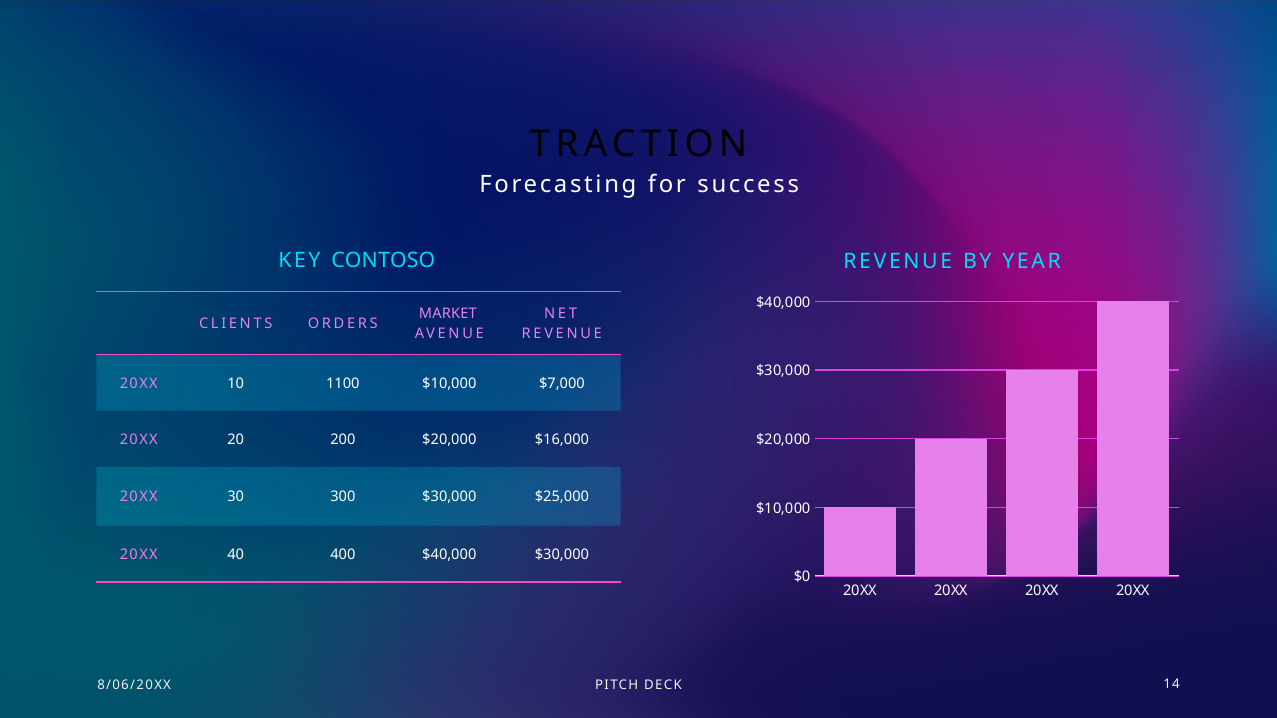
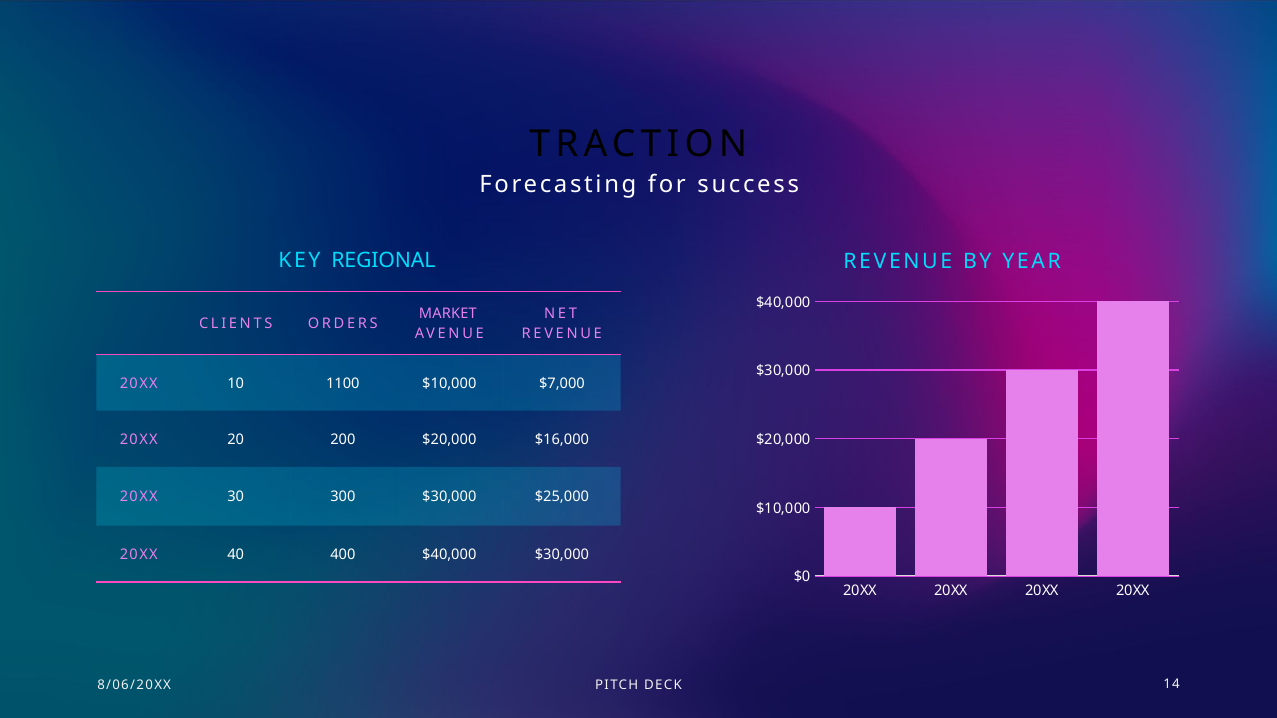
CONTOSO: CONTOSO -> REGIONAL
